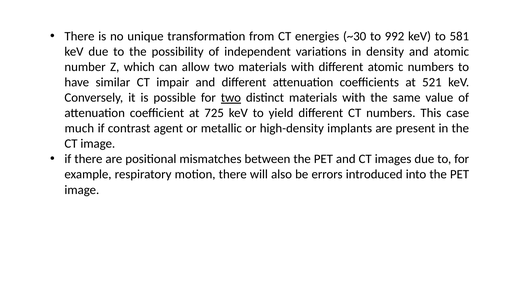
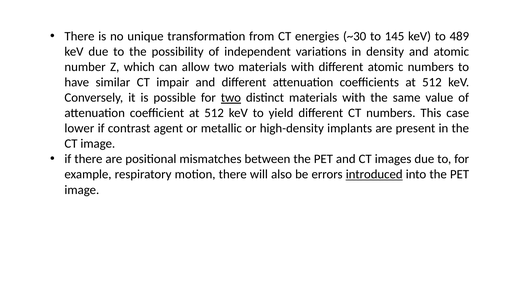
992: 992 -> 145
581: 581 -> 489
coefficients at 521: 521 -> 512
coefficient at 725: 725 -> 512
much: much -> lower
introduced underline: none -> present
